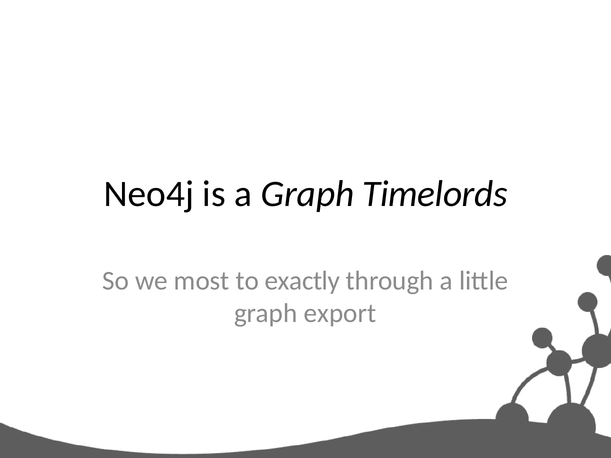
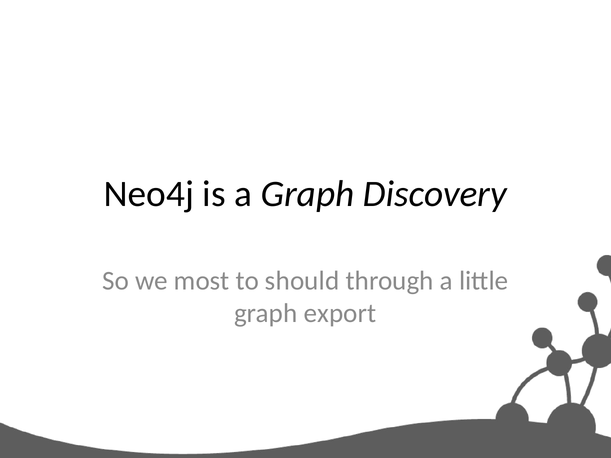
Timelords: Timelords -> Discovery
exactly: exactly -> should
